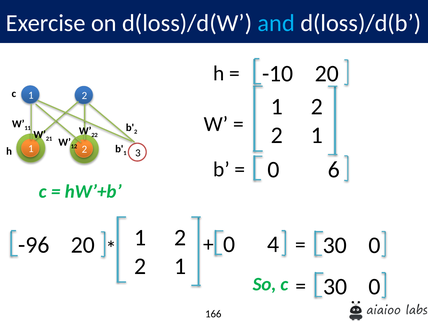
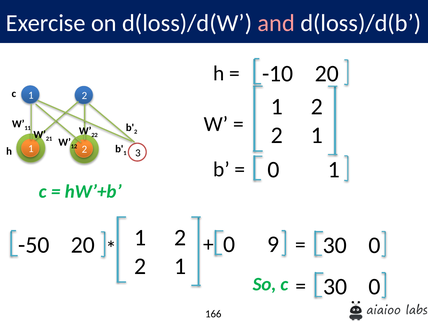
and colour: light blue -> pink
0 6: 6 -> 1
-96: -96 -> -50
4: 4 -> 9
